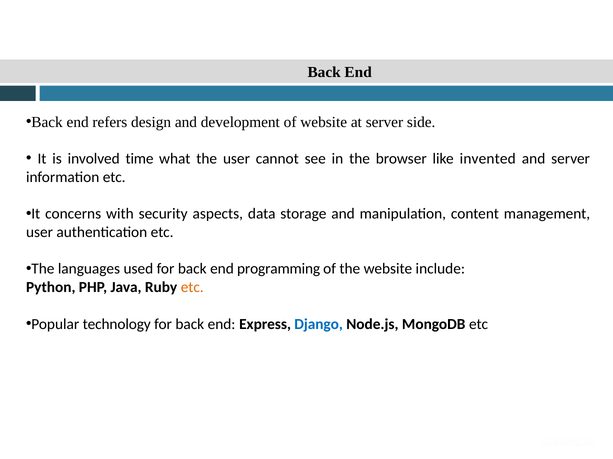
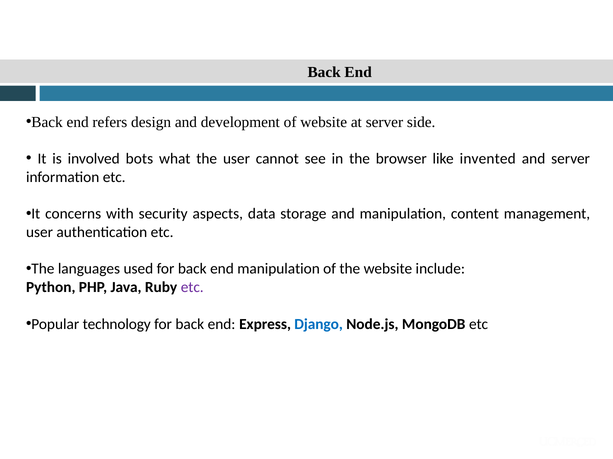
time: time -> bots
end programming: programming -> manipulation
etc at (192, 288) colour: orange -> purple
